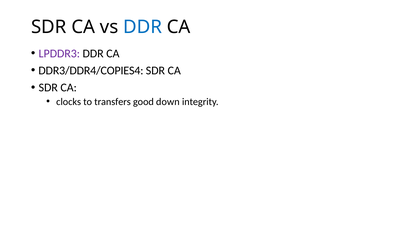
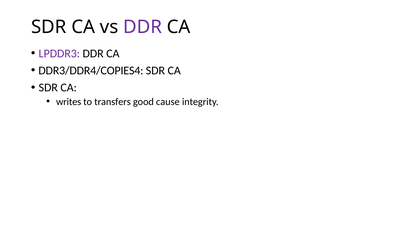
DDR at (143, 27) colour: blue -> purple
clocks: clocks -> writes
down: down -> cause
